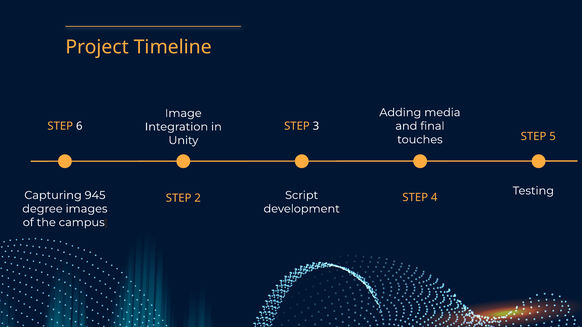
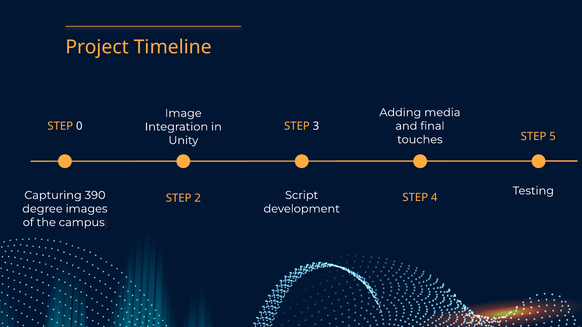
6: 6 -> 0
945: 945 -> 390
